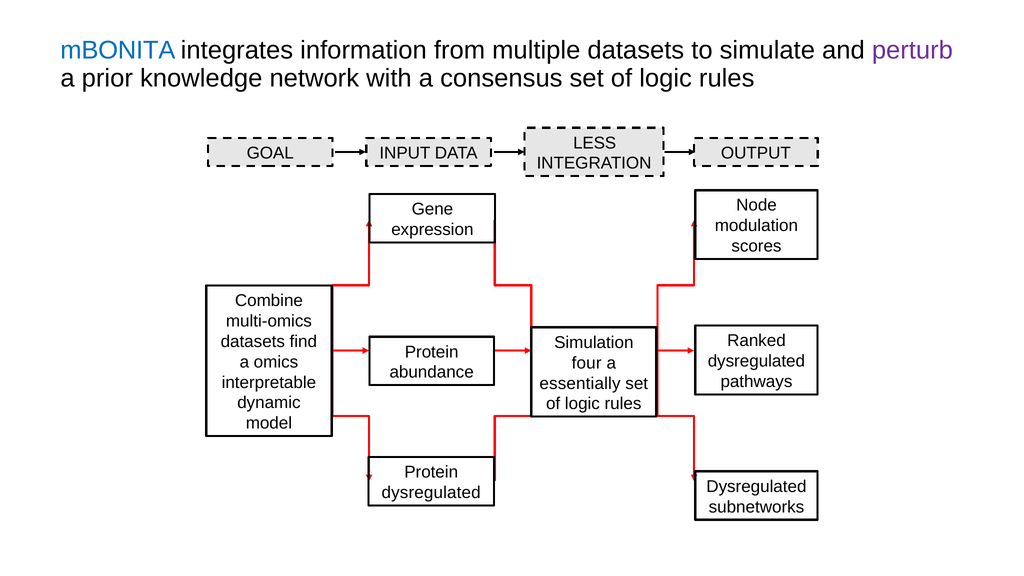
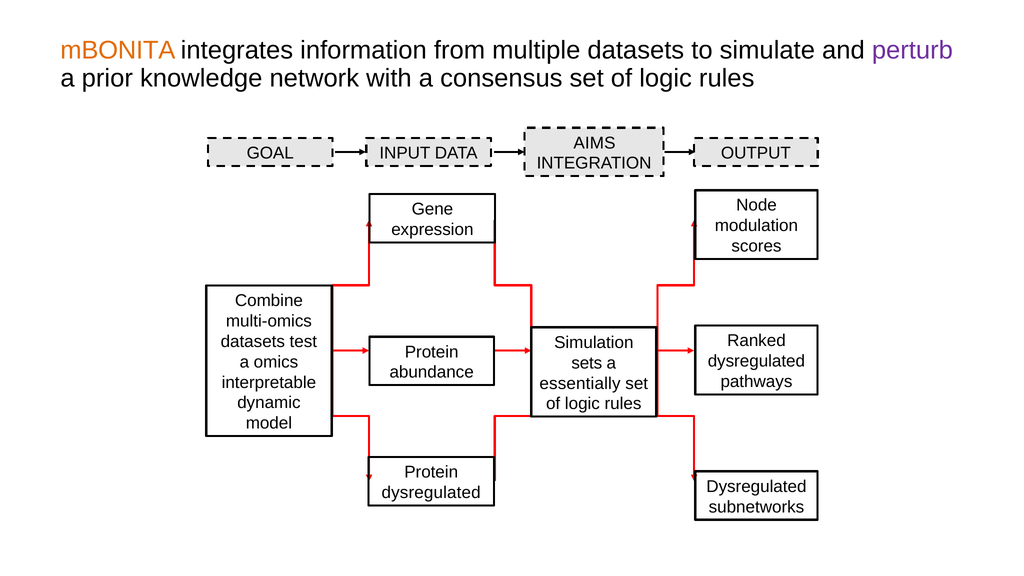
mBONITA colour: blue -> orange
LESS: LESS -> AIMS
find: find -> test
four: four -> sets
